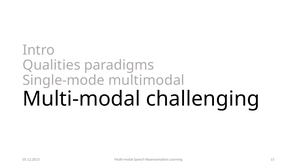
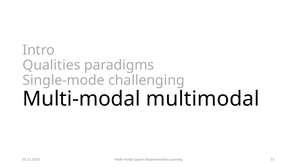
multimodal: multimodal -> challenging
challenging: challenging -> multimodal
